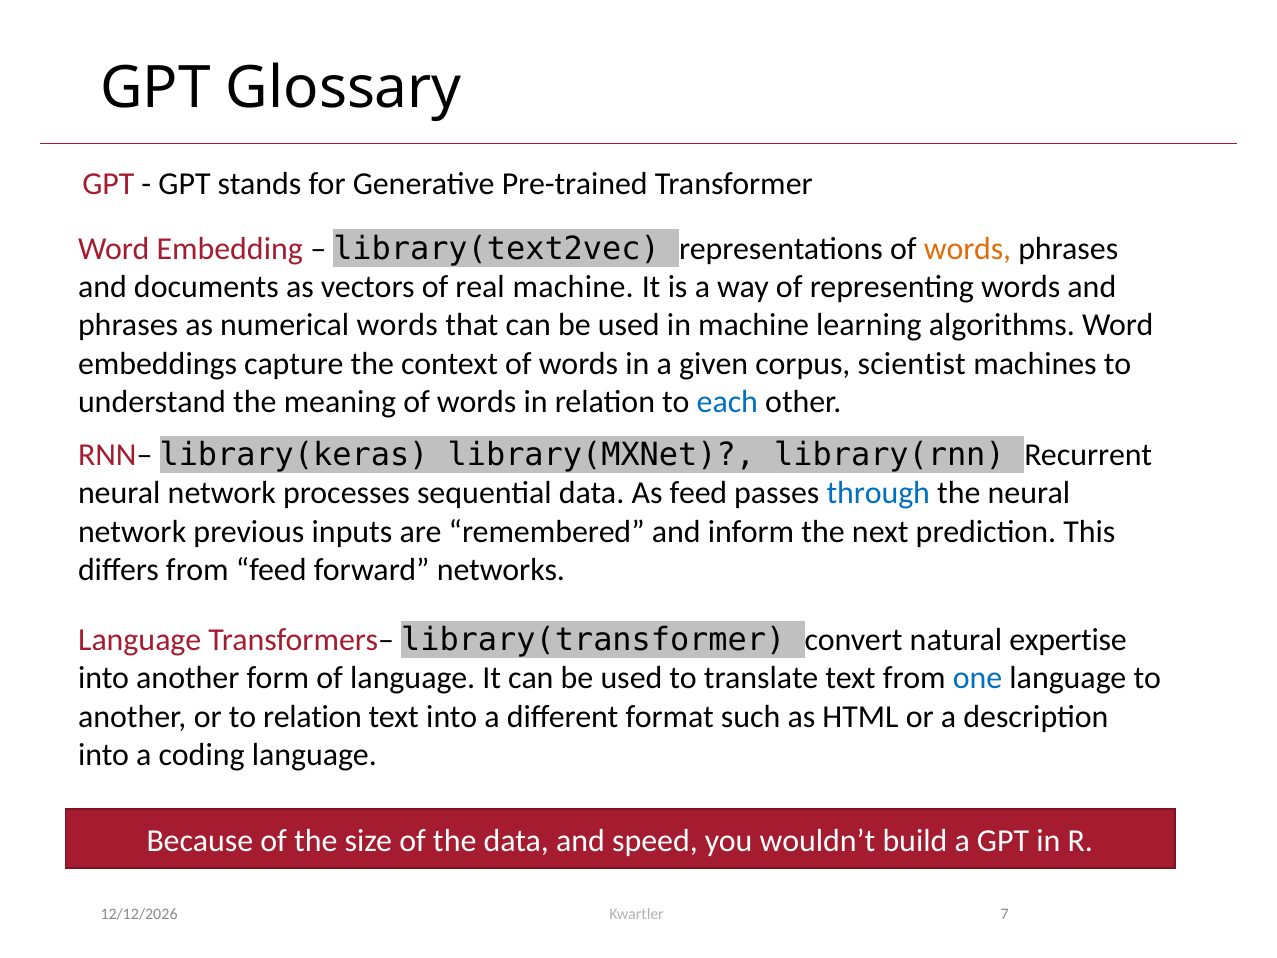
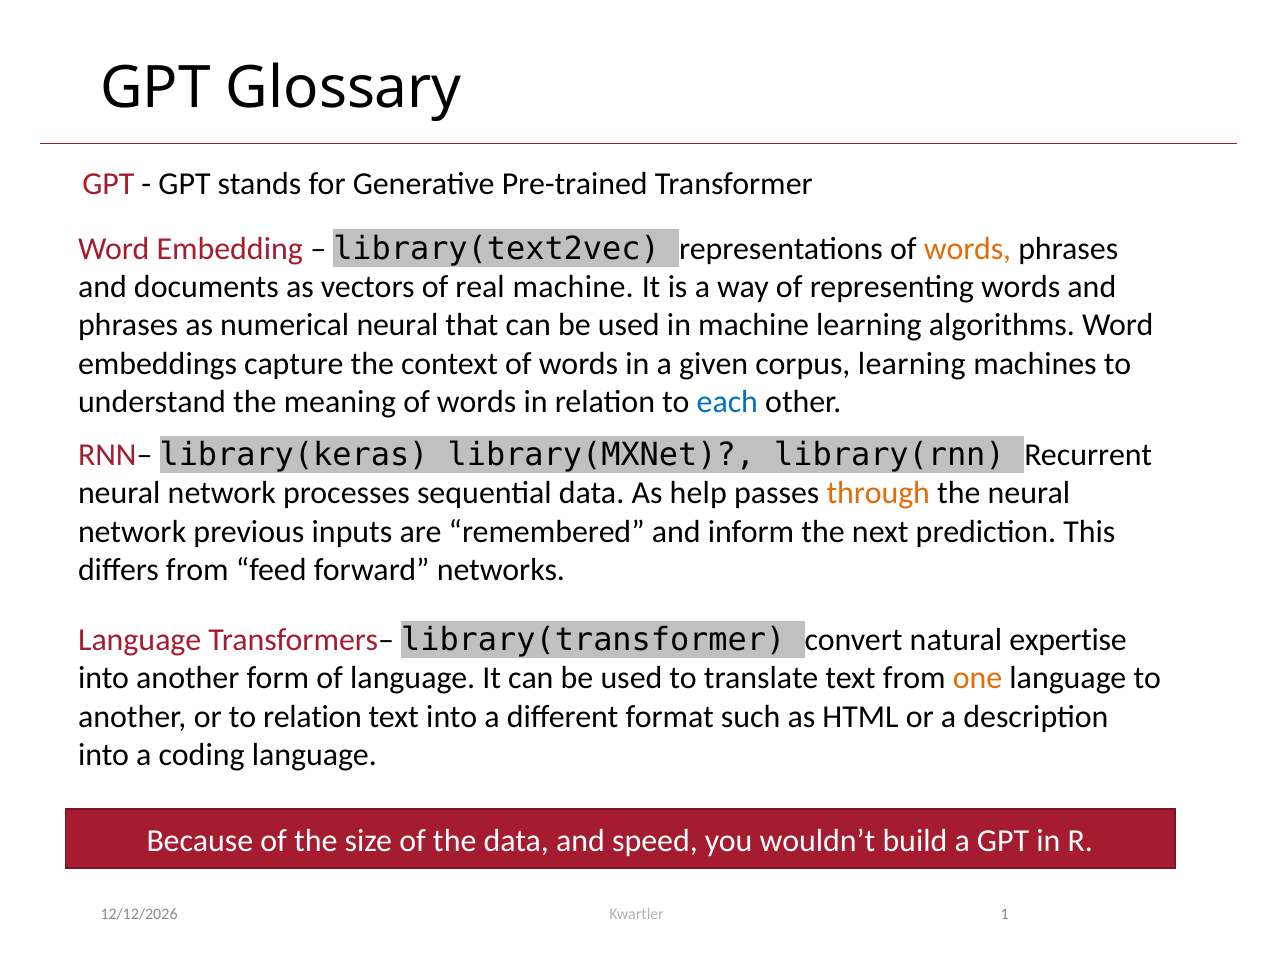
numerical words: words -> neural
corpus scientist: scientist -> learning
As feed: feed -> help
through colour: blue -> orange
one colour: blue -> orange
7: 7 -> 1
